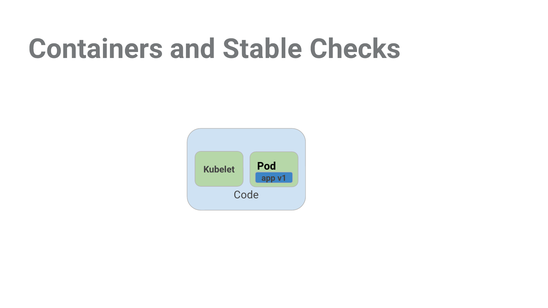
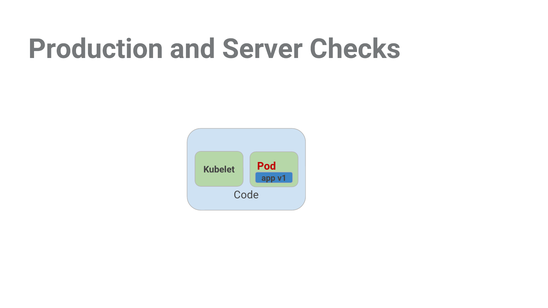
Containers: Containers -> Production
Stable: Stable -> Server
Pod colour: black -> red
